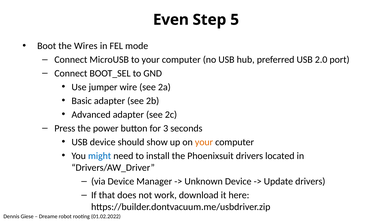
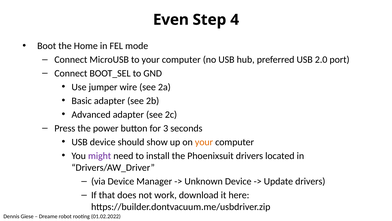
5: 5 -> 4
Wires: Wires -> Home
might colour: blue -> purple
